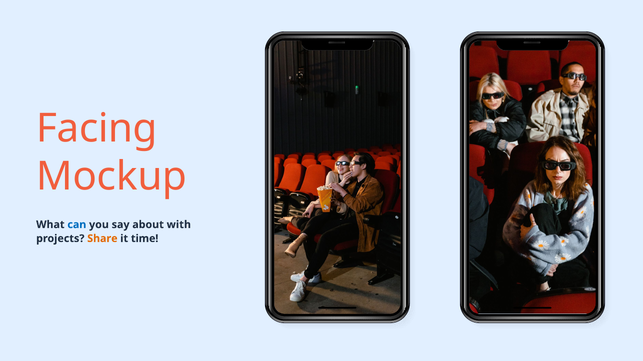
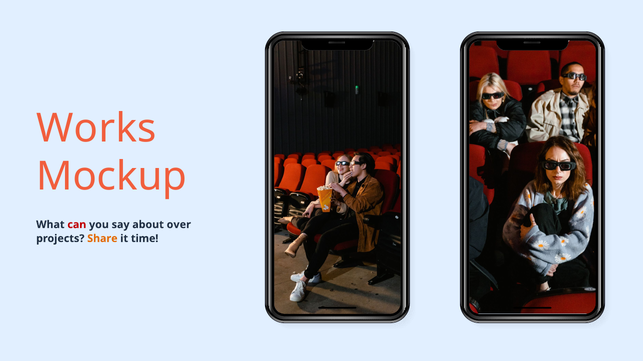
Facing: Facing -> Works
can colour: blue -> red
with: with -> over
